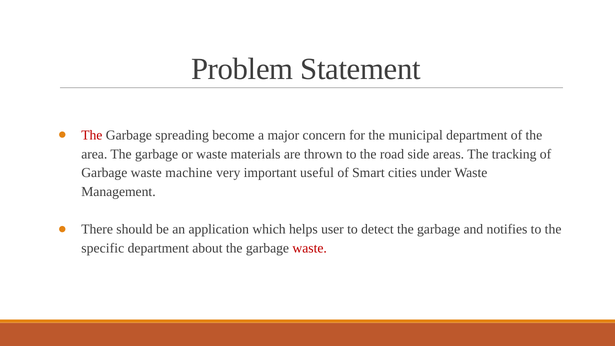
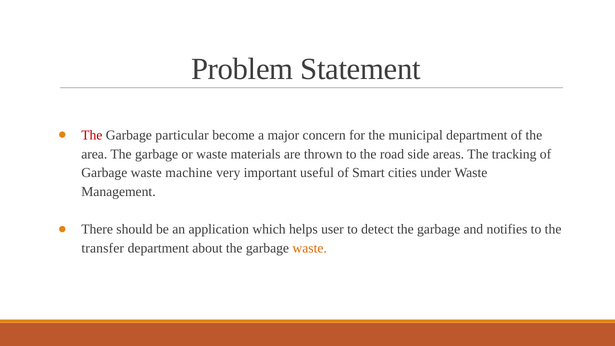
spreading: spreading -> particular
specific: specific -> transfer
waste at (310, 248) colour: red -> orange
